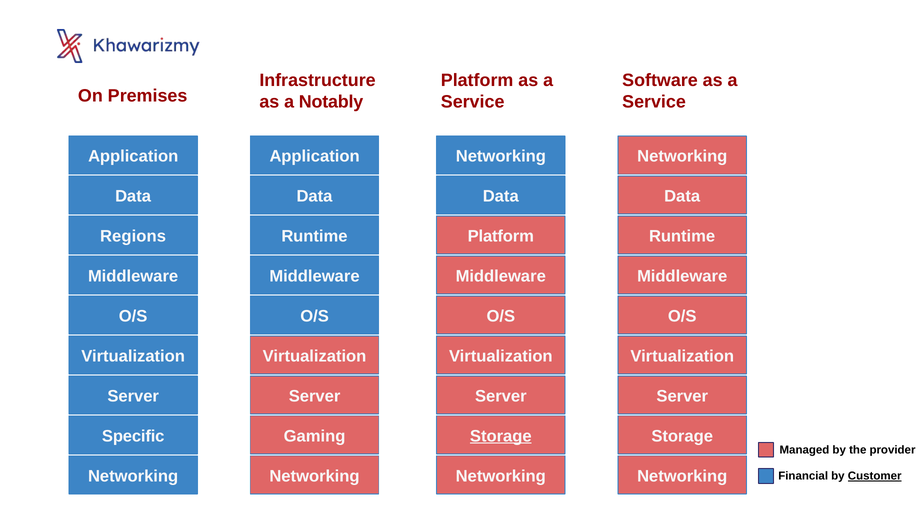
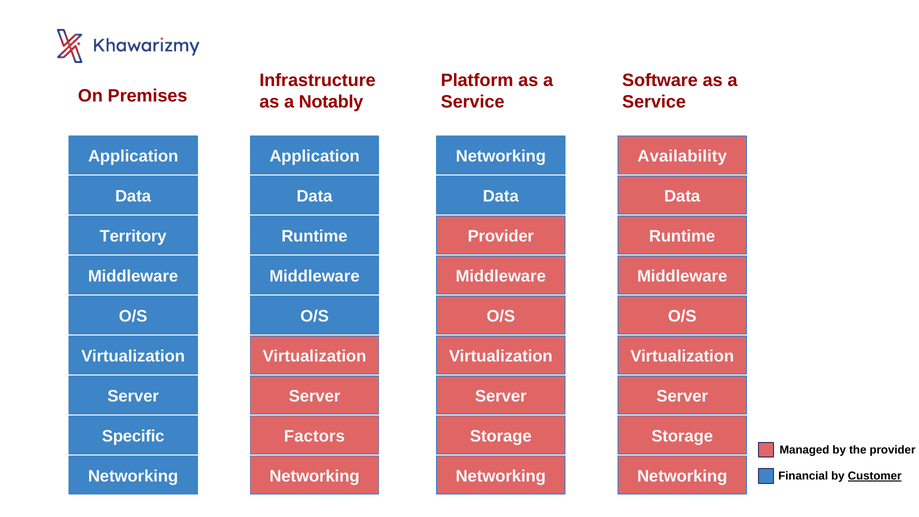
Networking at (682, 156): Networking -> Availability
Regions: Regions -> Territory
Platform at (501, 236): Platform -> Provider
Gaming: Gaming -> Factors
Storage at (501, 436) underline: present -> none
